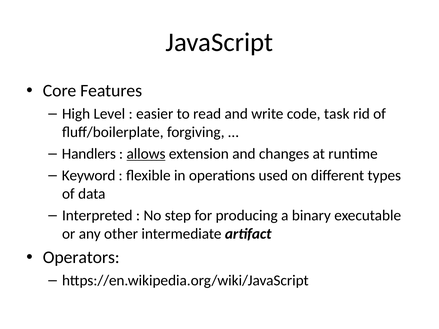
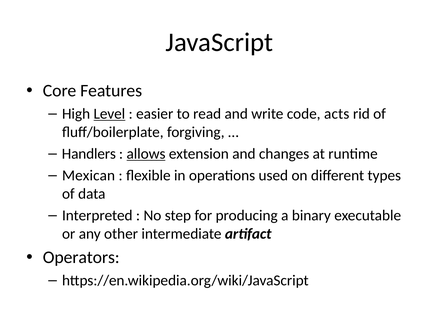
Level underline: none -> present
task: task -> acts
Keyword: Keyword -> Mexican
